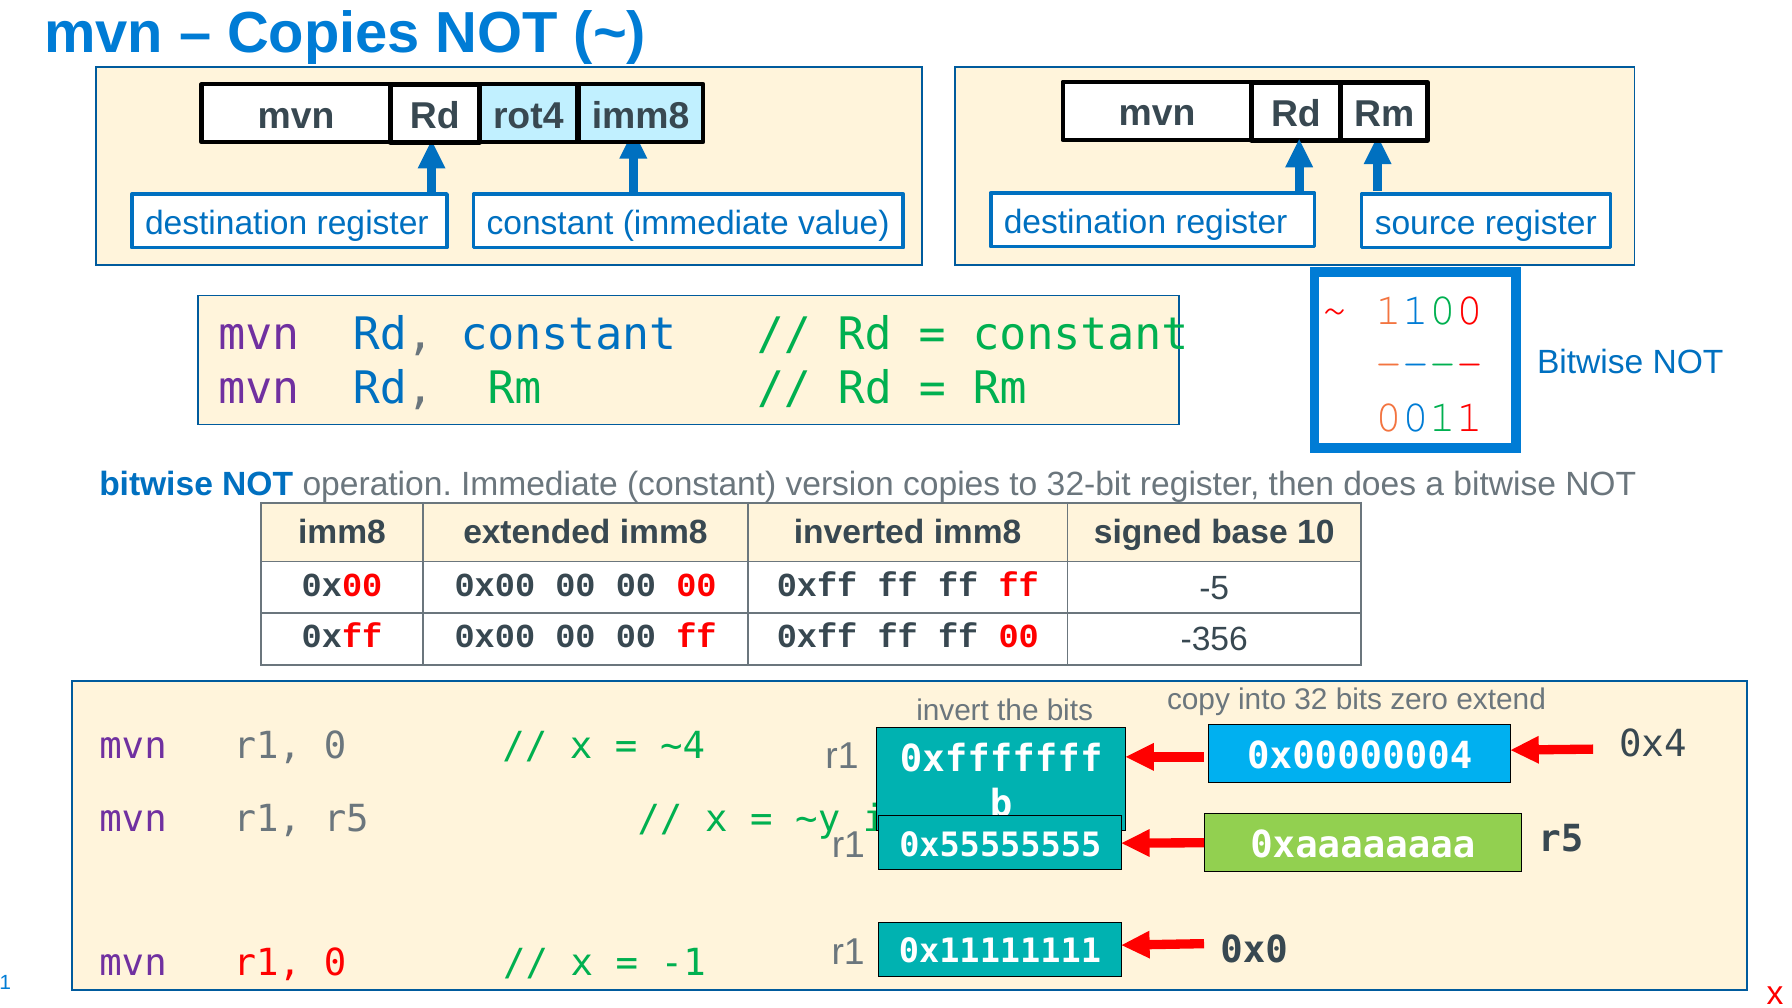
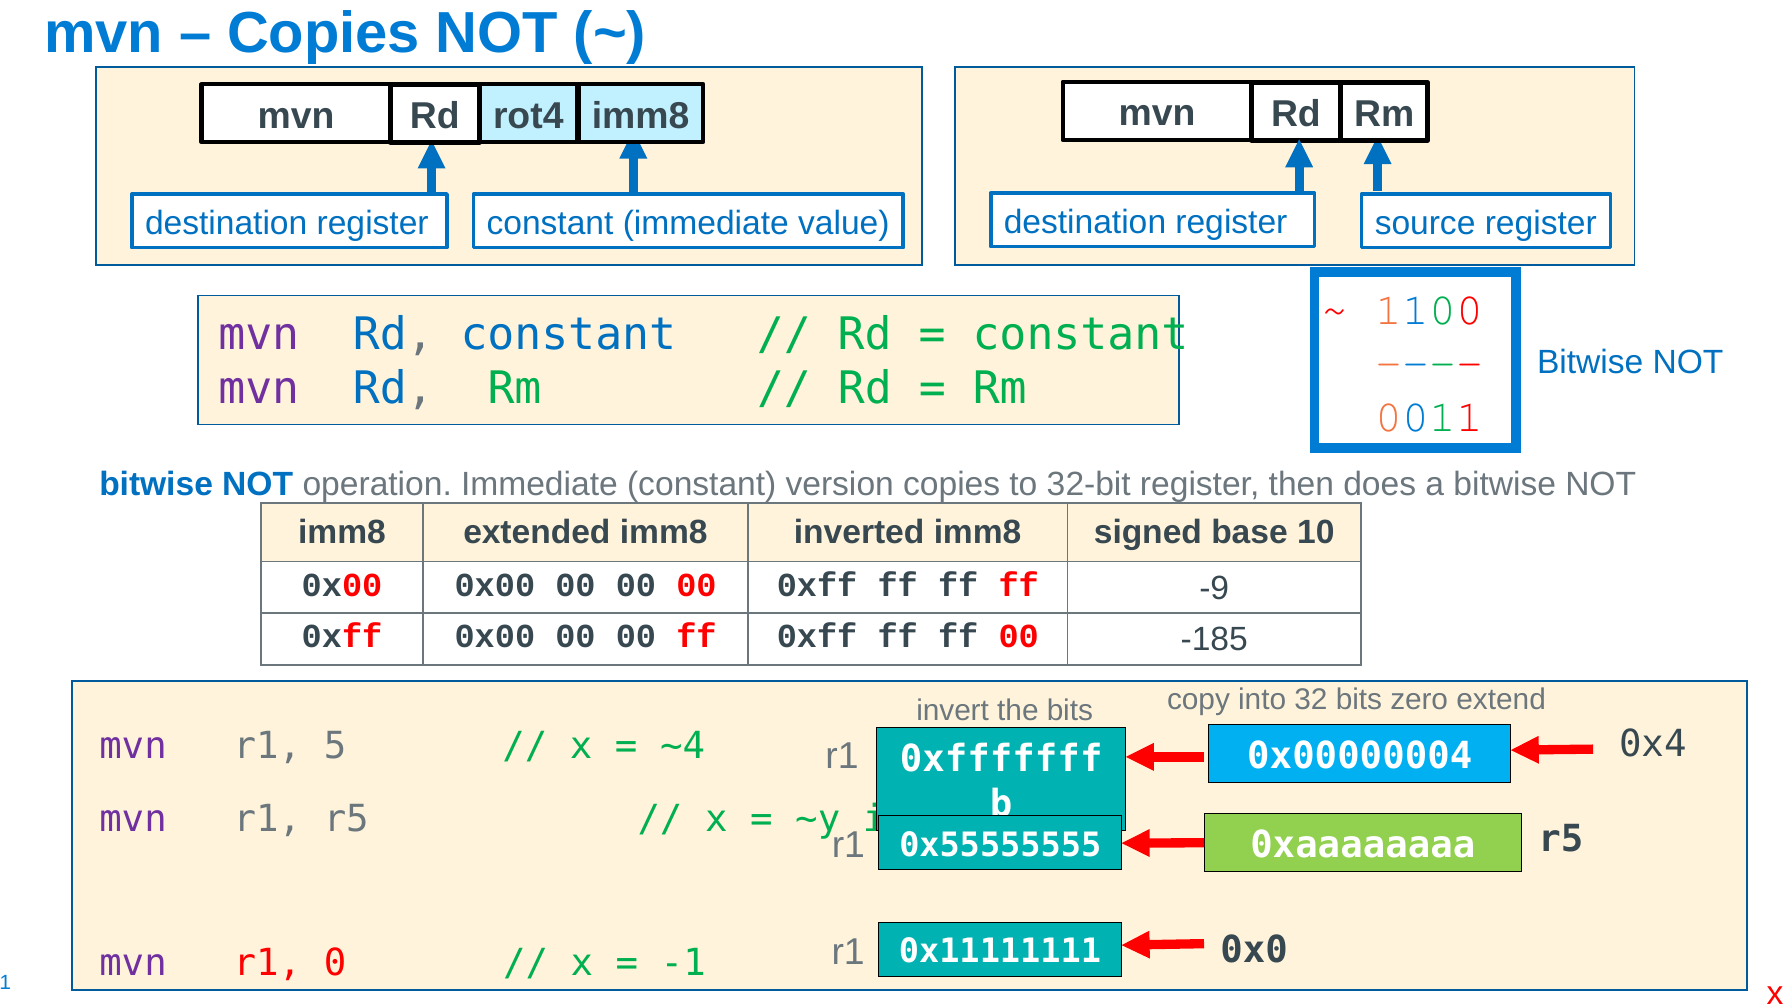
-5: -5 -> -9
-356: -356 -> -185
0 at (335, 746): 0 -> 5
